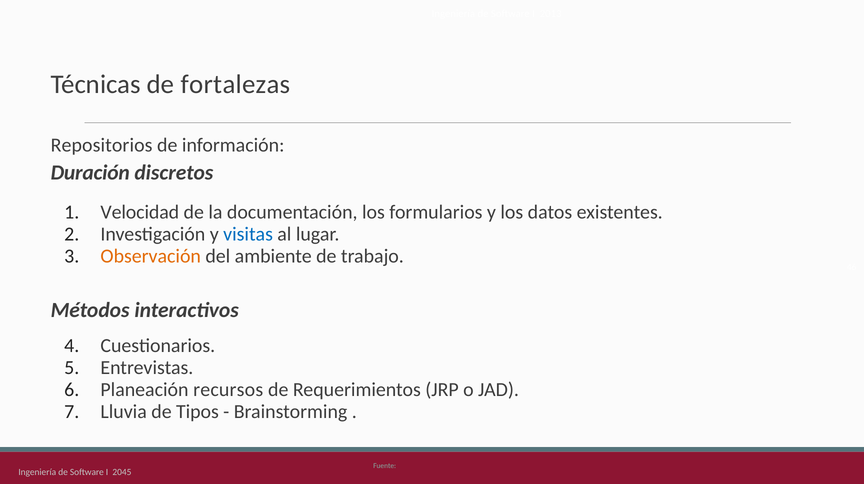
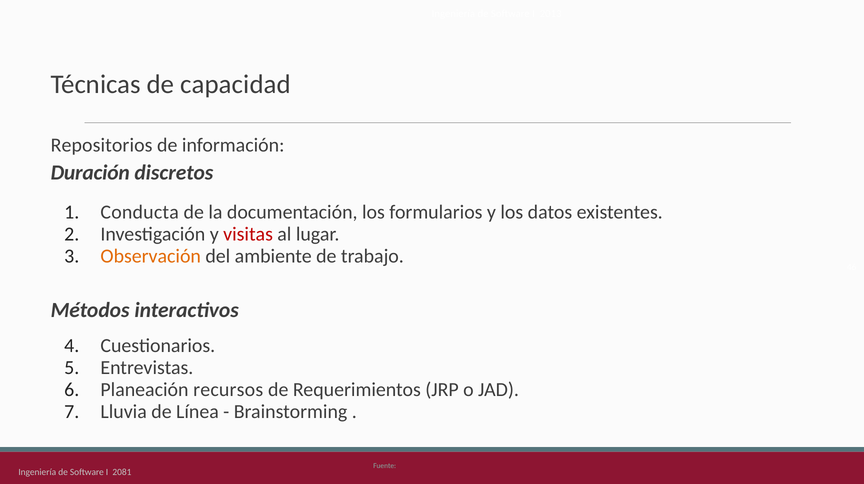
fortalezas: fortalezas -> capacidad
Velocidad: Velocidad -> Conducta
visitas colour: blue -> red
Tipos: Tipos -> Línea
2045: 2045 -> 2081
